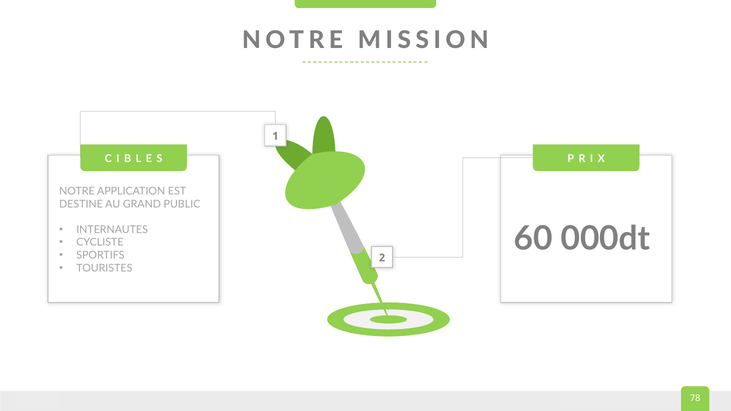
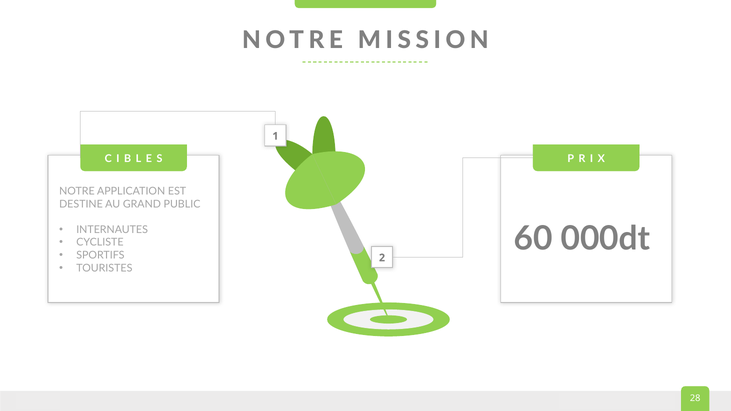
78: 78 -> 28
